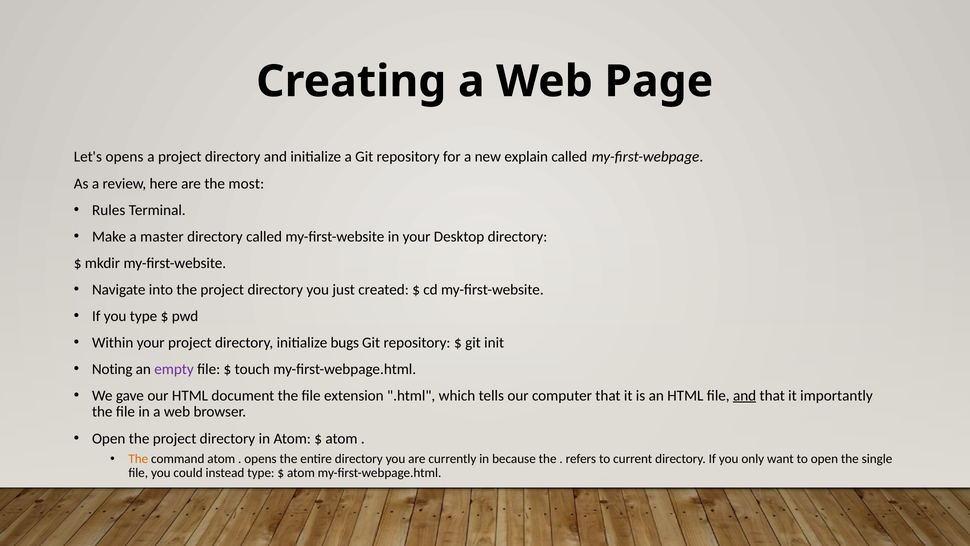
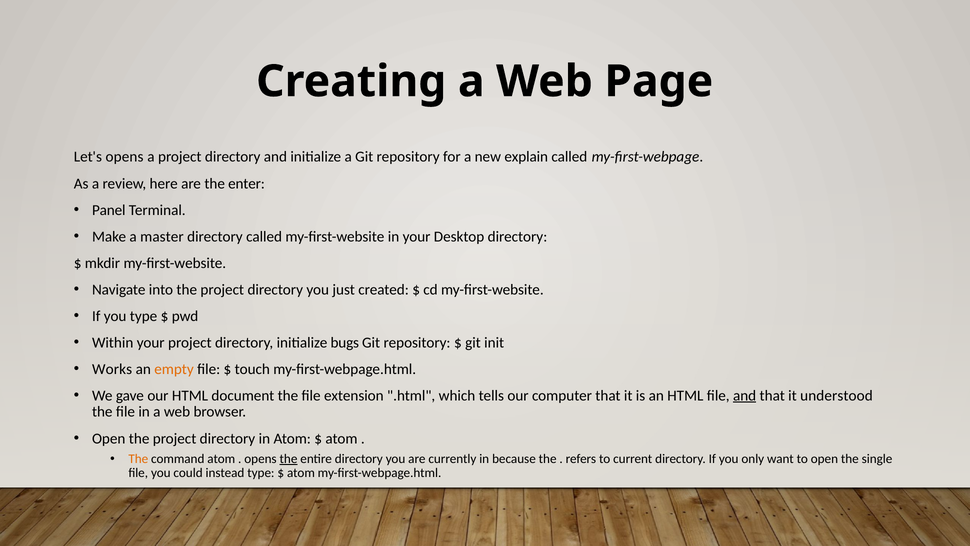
most: most -> enter
Rules: Rules -> Panel
Noting: Noting -> Works
empty colour: purple -> orange
importantly: importantly -> understood
the at (289, 459) underline: none -> present
